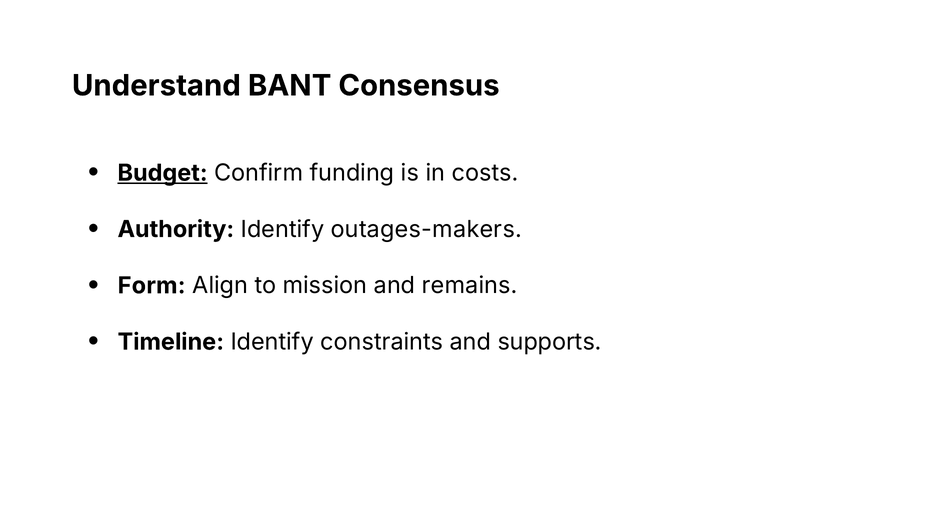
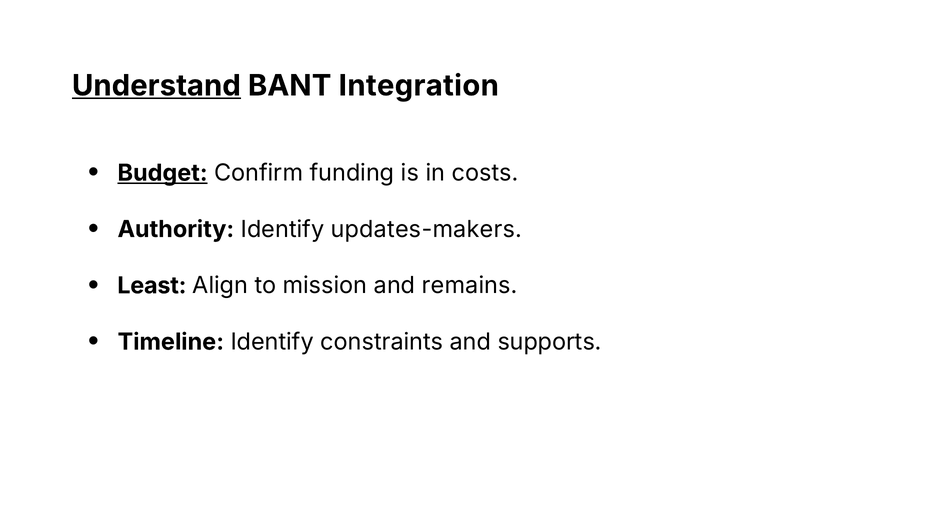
Understand underline: none -> present
Consensus: Consensus -> Integration
outages-makers: outages-makers -> updates-makers
Form: Form -> Least
